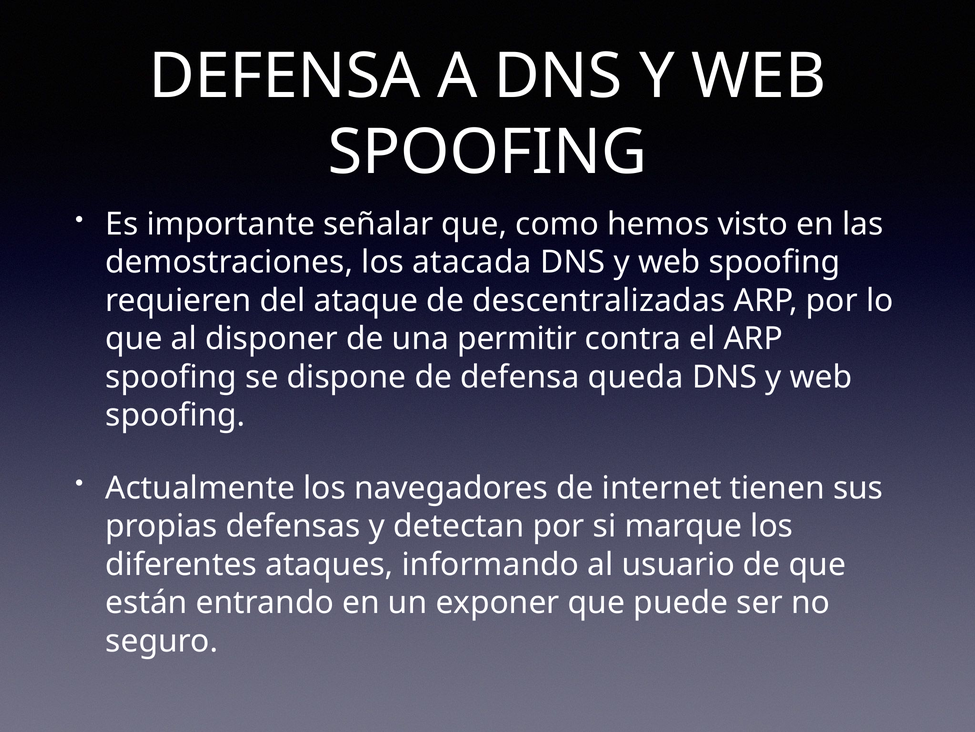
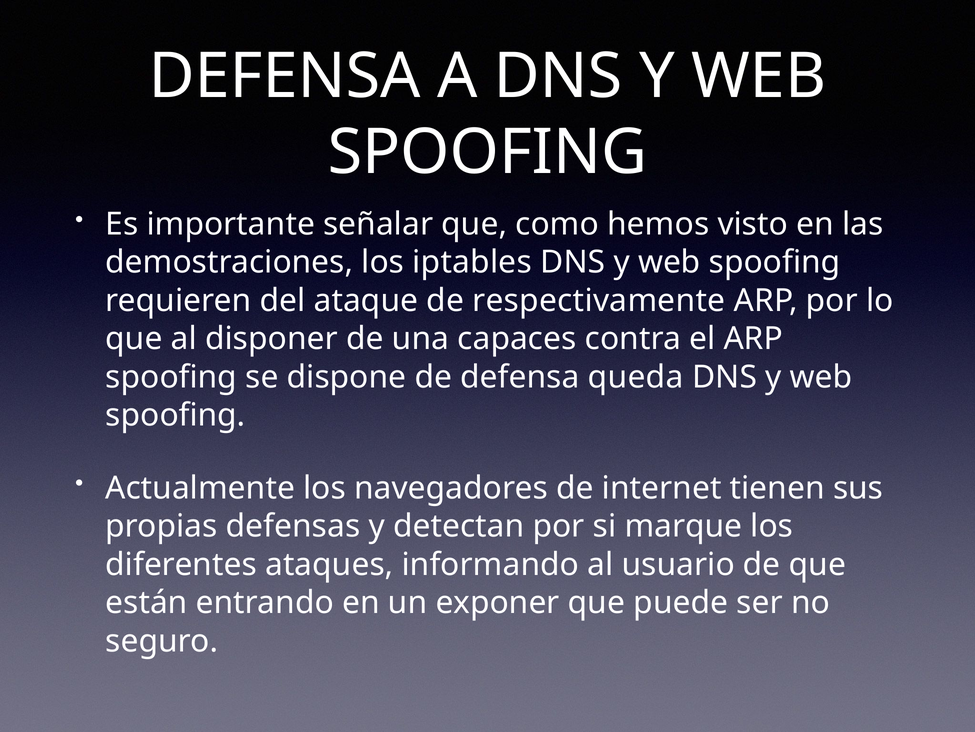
atacada: atacada -> iptables
descentralizadas: descentralizadas -> respectivamente
permitir: permitir -> capaces
